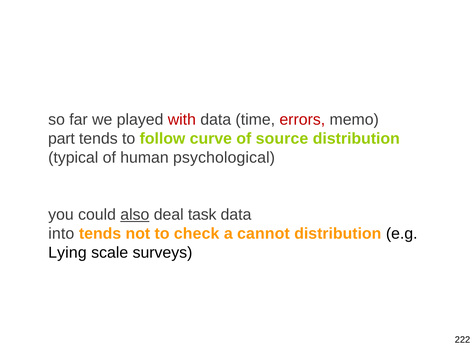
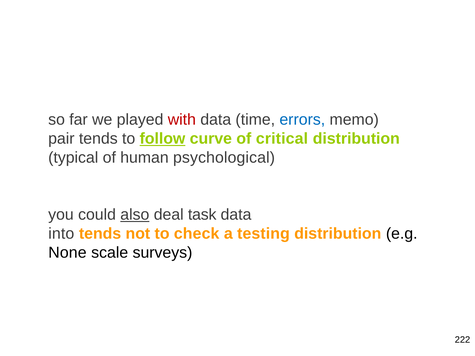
errors colour: red -> blue
part: part -> pair
follow underline: none -> present
source: source -> critical
cannot: cannot -> testing
Lying: Lying -> None
